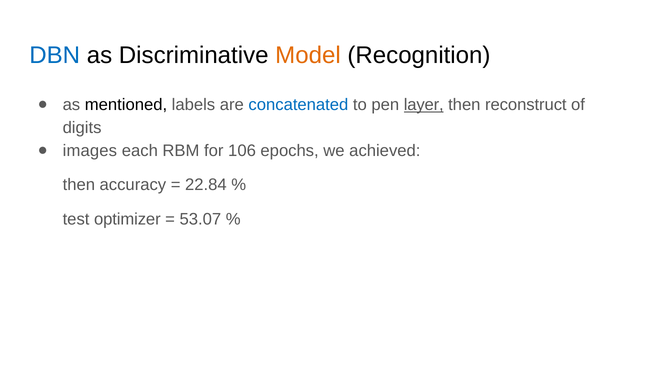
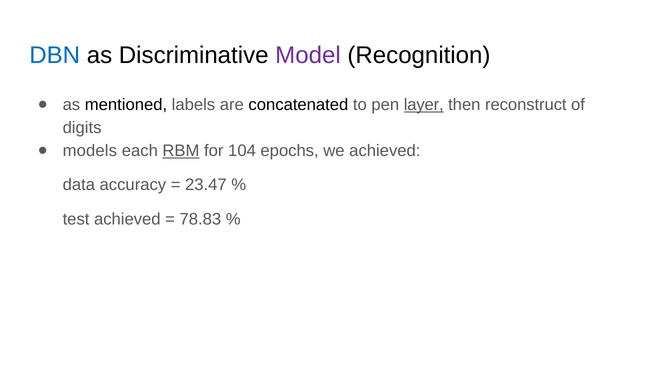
Model colour: orange -> purple
concatenated colour: blue -> black
images: images -> models
RBM underline: none -> present
106: 106 -> 104
then at (79, 185): then -> data
22.84: 22.84 -> 23.47
test optimizer: optimizer -> achieved
53.07: 53.07 -> 78.83
